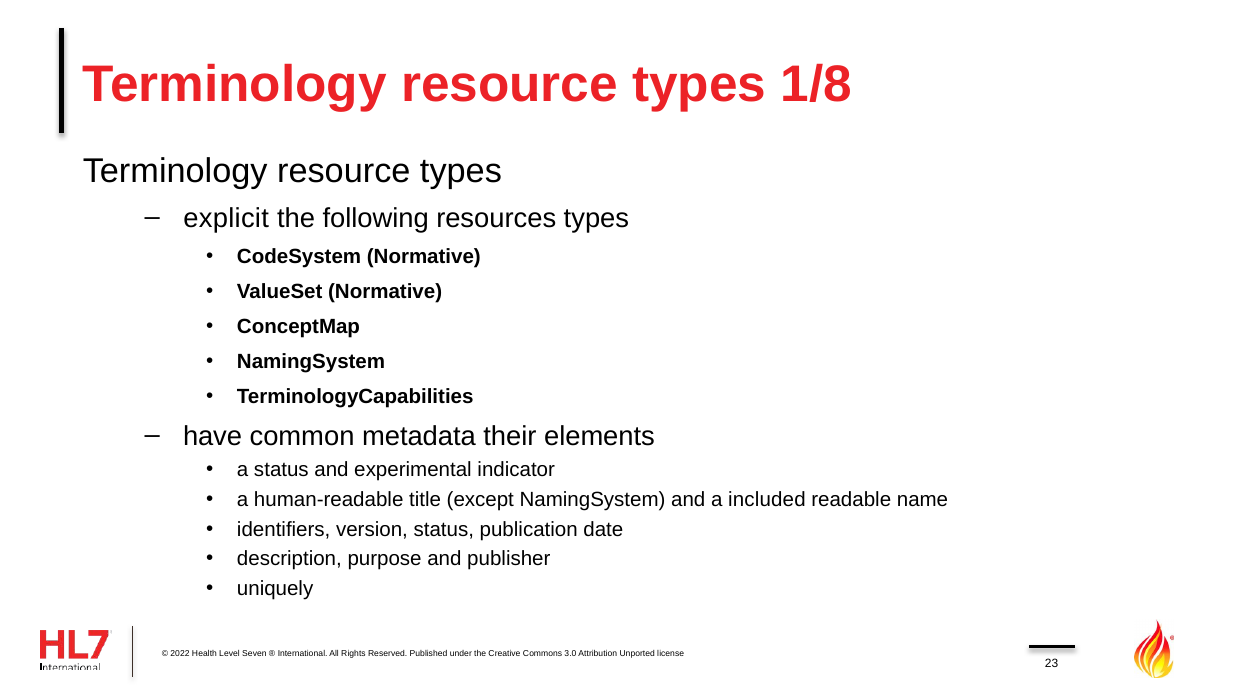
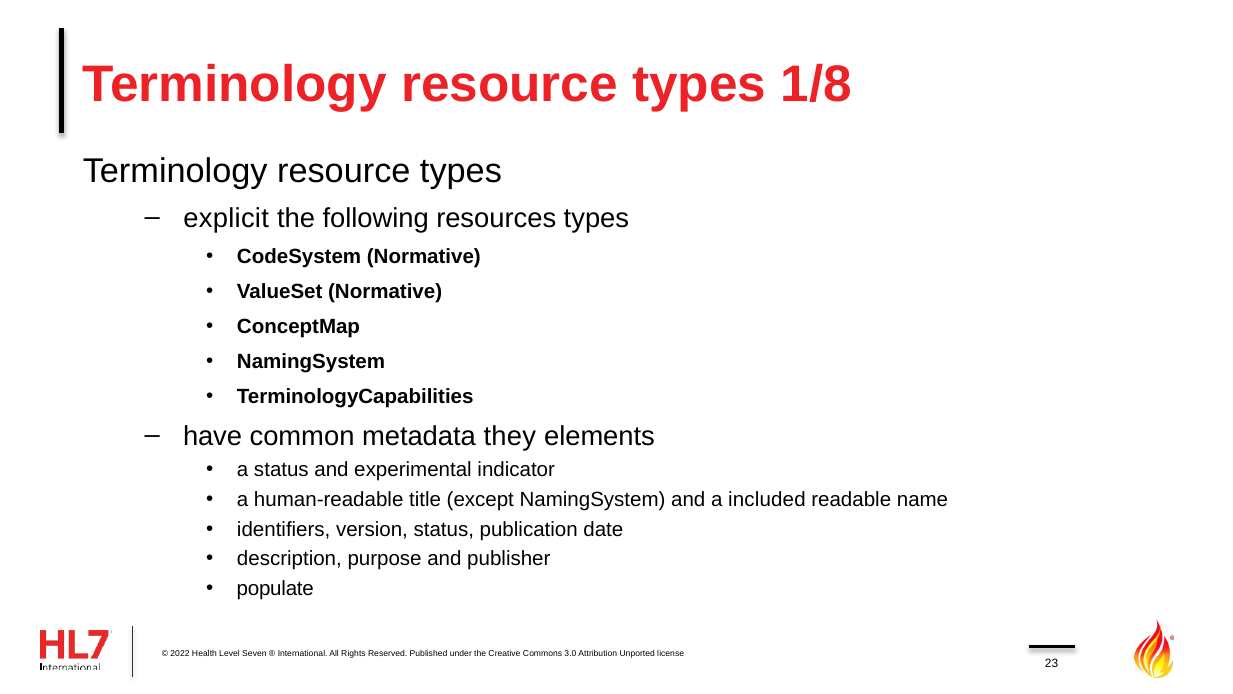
their: their -> they
uniquely: uniquely -> populate
